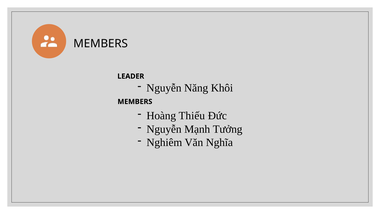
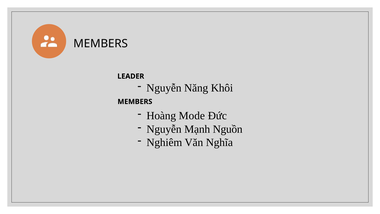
Thiếu: Thiếu -> Mode
Tưởng: Tưởng -> Nguồn
